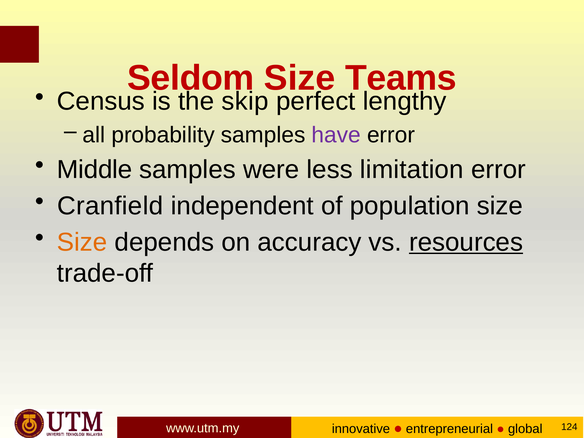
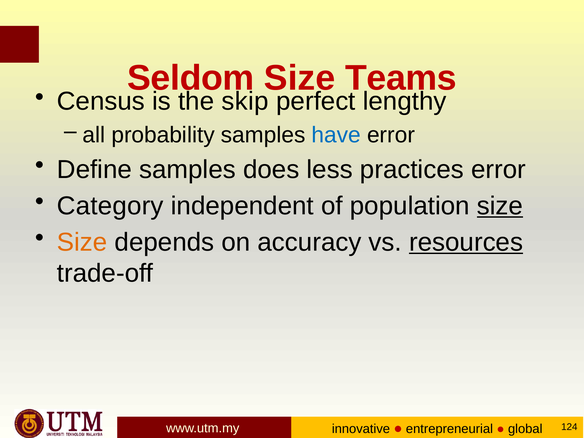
have colour: purple -> blue
Middle: Middle -> Define
were: were -> does
limitation: limitation -> practices
Cranfield: Cranfield -> Category
size at (500, 206) underline: none -> present
